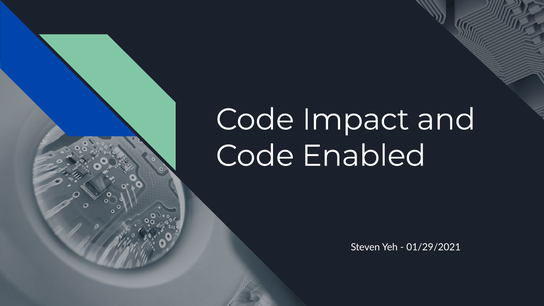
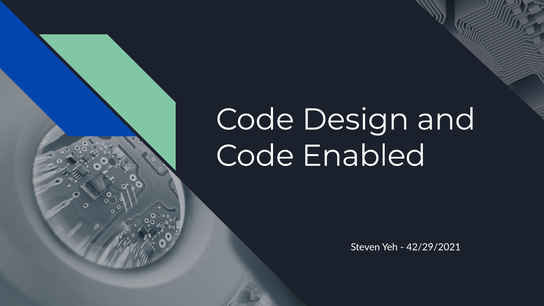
Impact: Impact -> Design
01/29/2021: 01/29/2021 -> 42/29/2021
